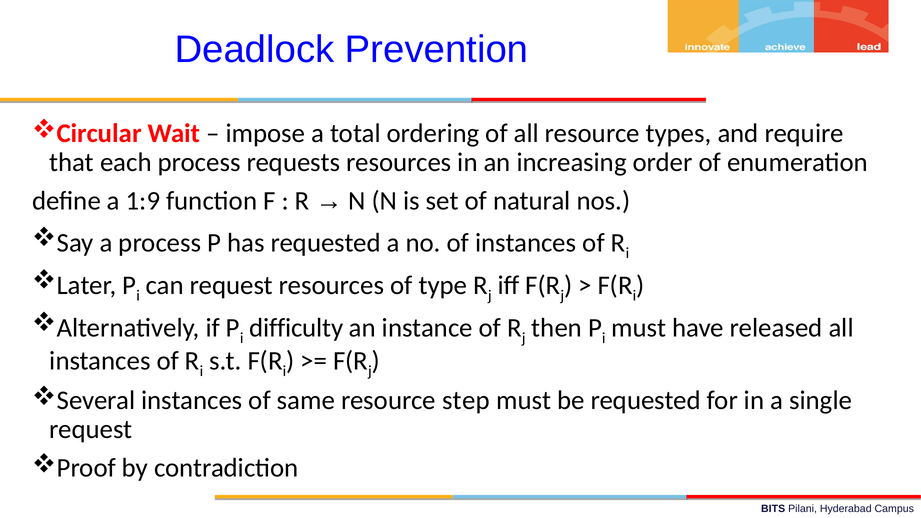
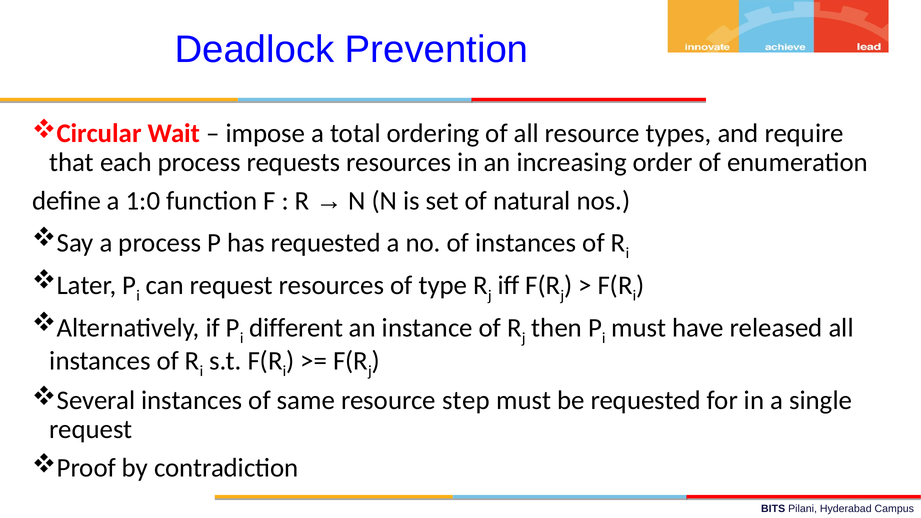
1:9: 1:9 -> 1:0
difficulty: difficulty -> different
